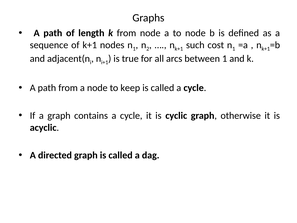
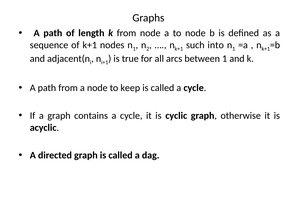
cost: cost -> into
